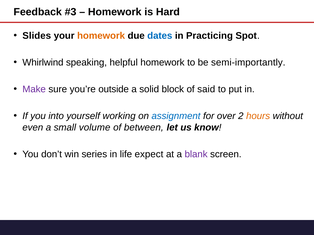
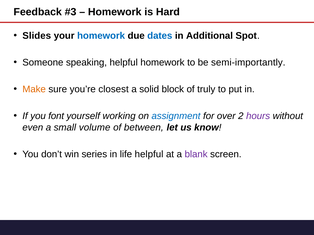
homework at (101, 36) colour: orange -> blue
Practicing: Practicing -> Additional
Whirlwind: Whirlwind -> Someone
Make colour: purple -> orange
outside: outside -> closest
said: said -> truly
into: into -> font
hours colour: orange -> purple
life expect: expect -> helpful
